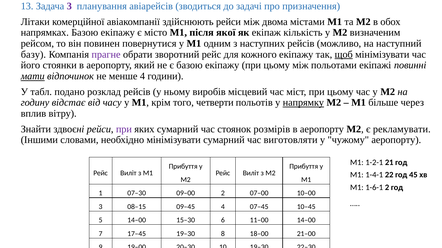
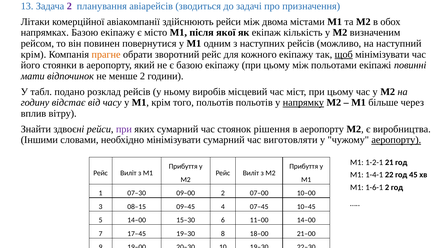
Задача 3: 3 -> 2
базу at (33, 55): базу -> крім
прагне colour: purple -> orange
мати underline: present -> none
менше 4: 4 -> 2
того четверти: четверти -> польотів
розмірів: розмірів -> рішення
рекламувати: рекламувати -> виробництва
аеропорту at (396, 140) underline: none -> present
